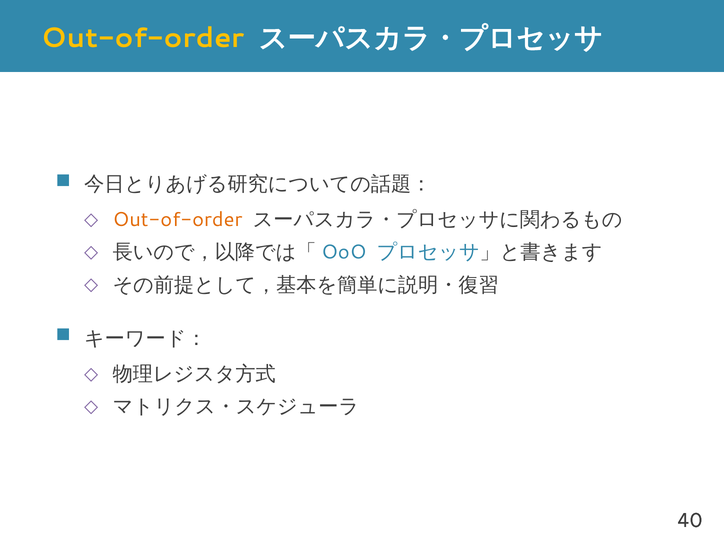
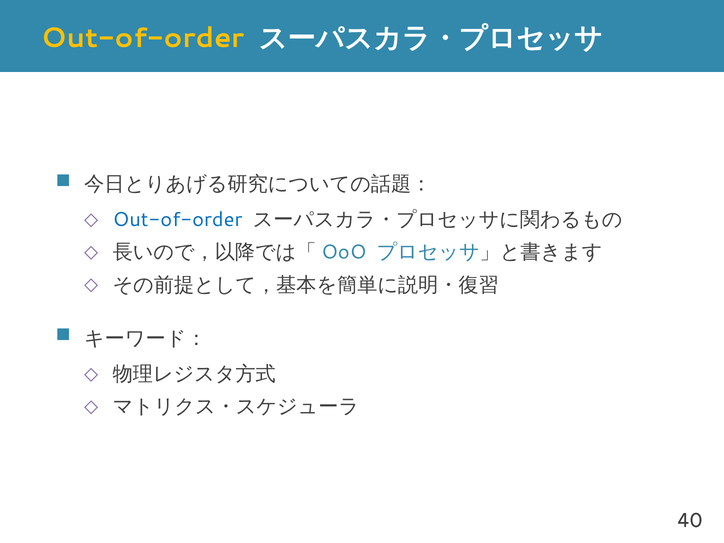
Out-of-order at (178, 220) colour: orange -> blue
